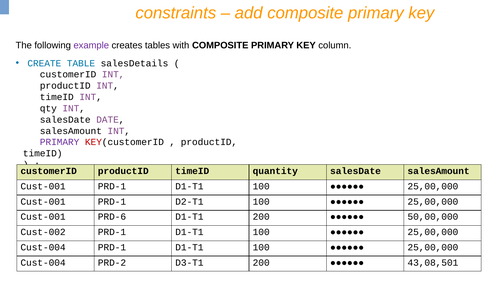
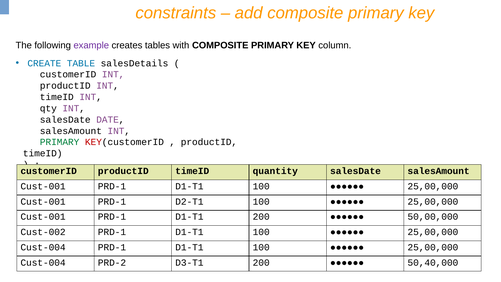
PRIMARY at (60, 142) colour: purple -> green
PRD-6 at (112, 217): PRD-6 -> PRD-1
43,08,501: 43,08,501 -> 50,40,000
